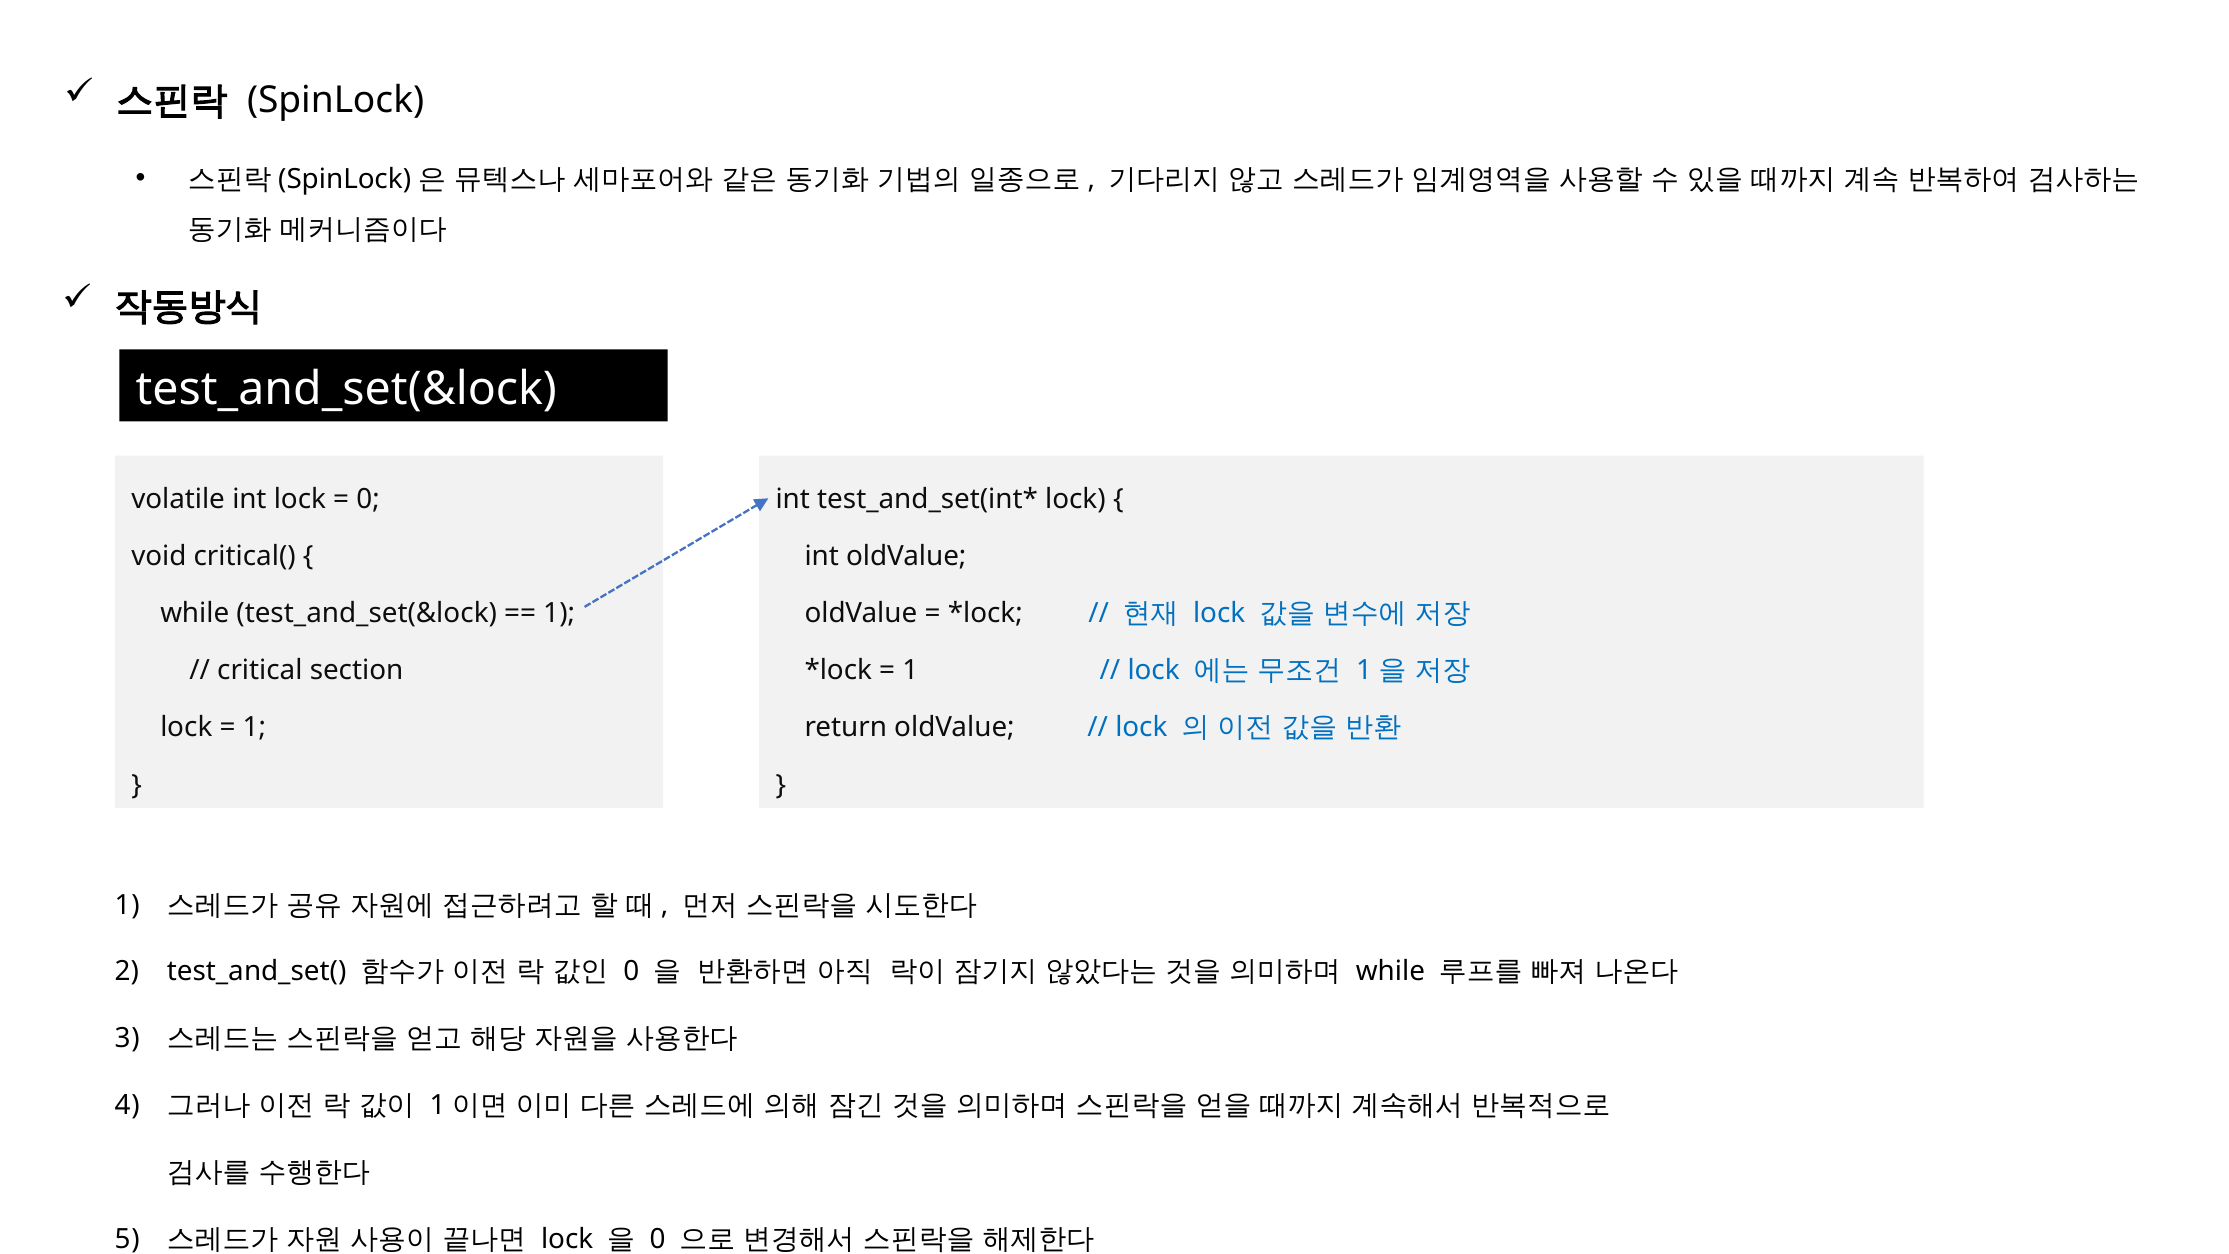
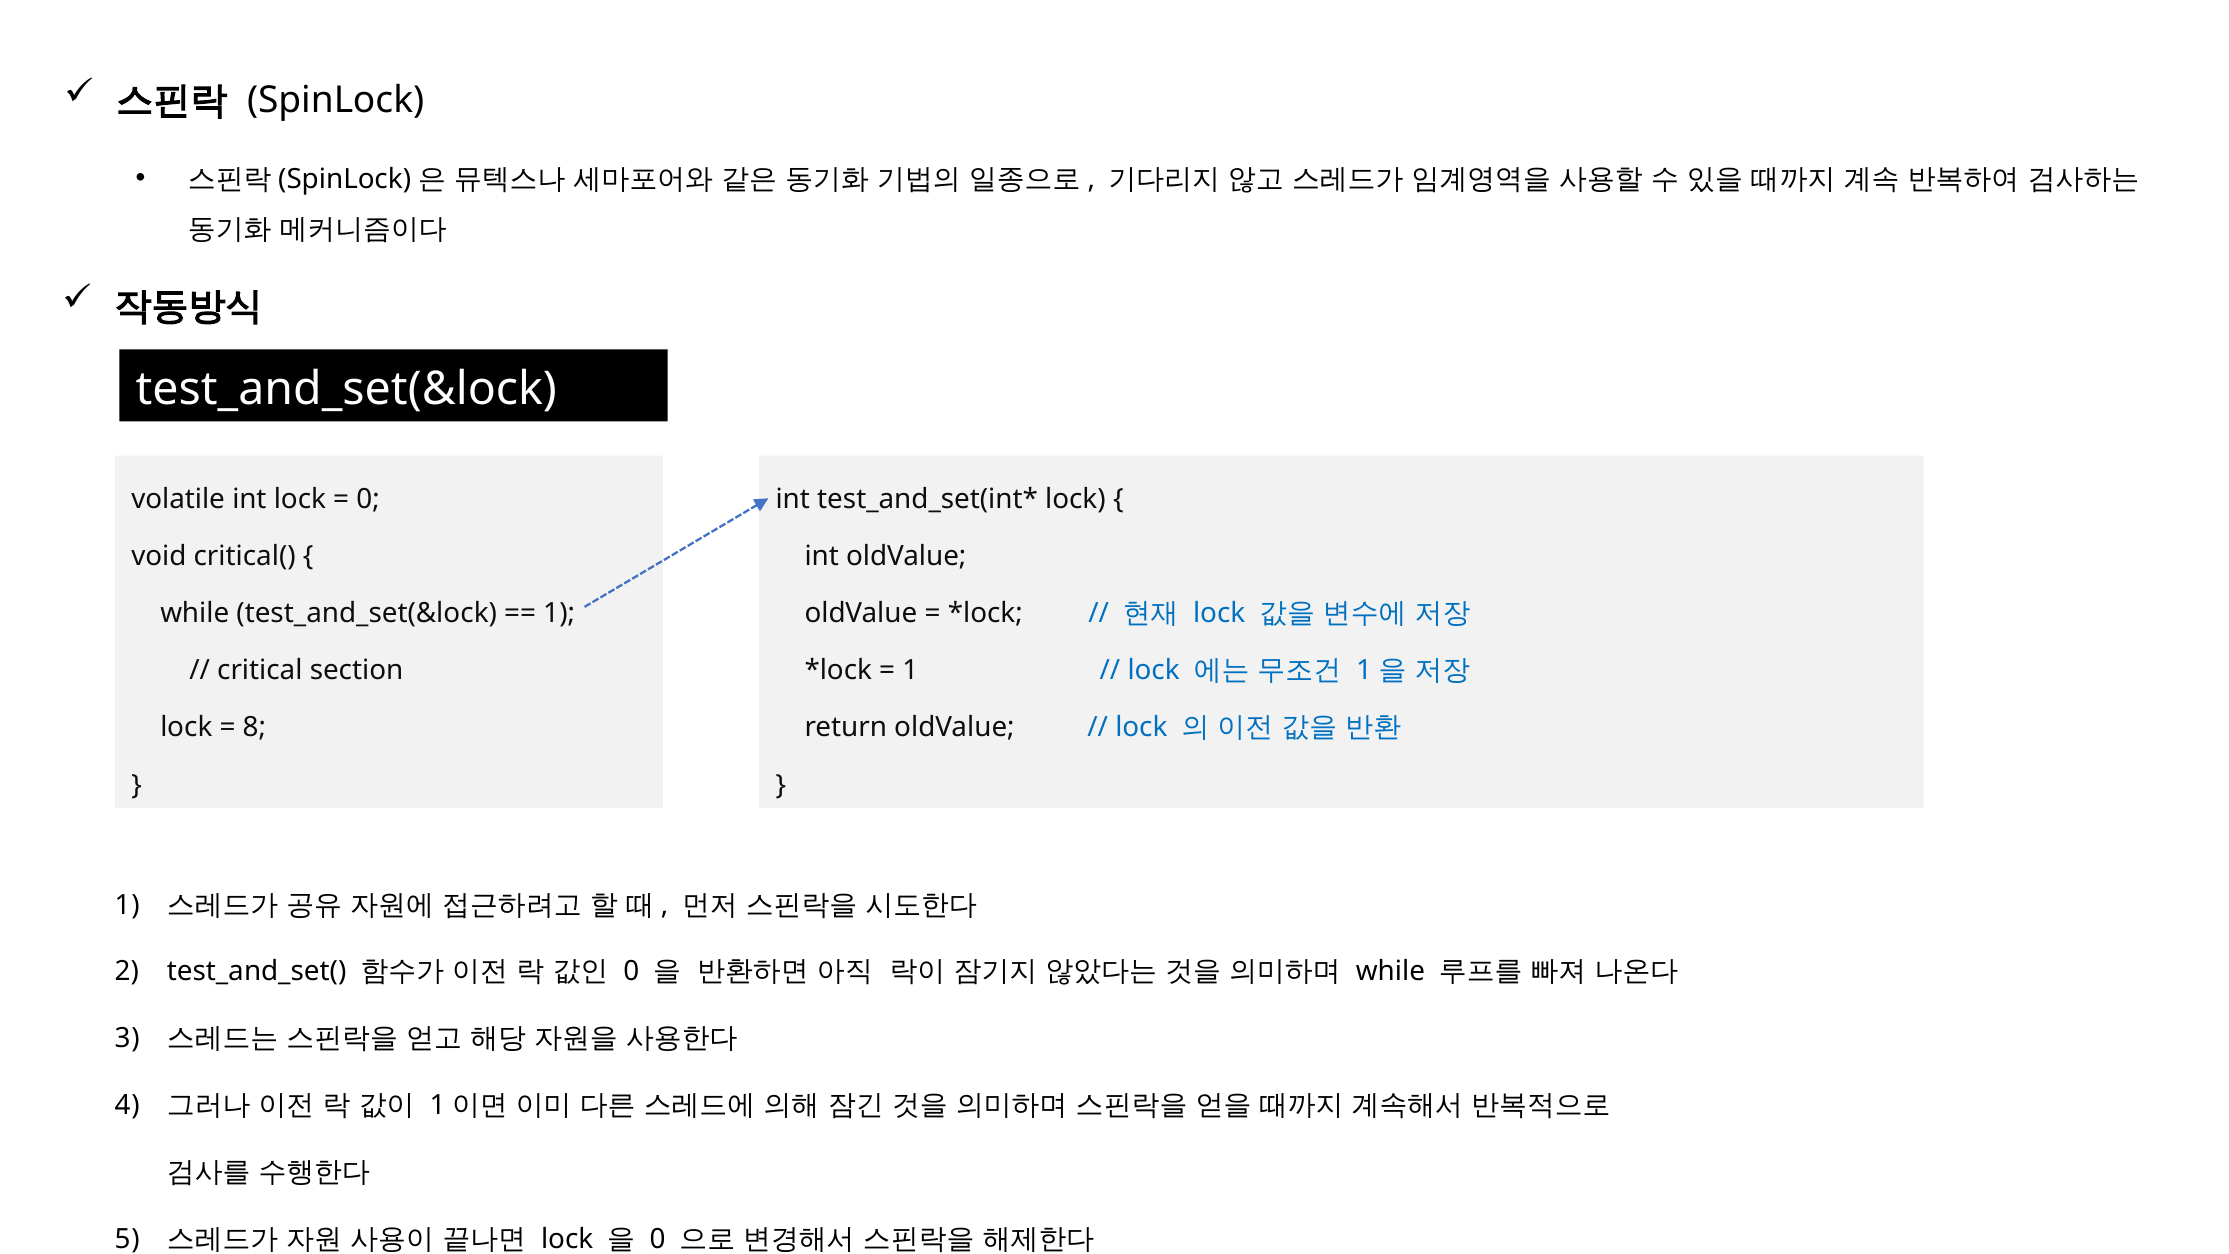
1 at (254, 728): 1 -> 8
